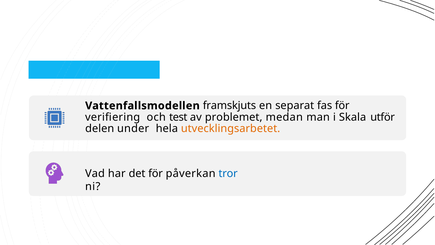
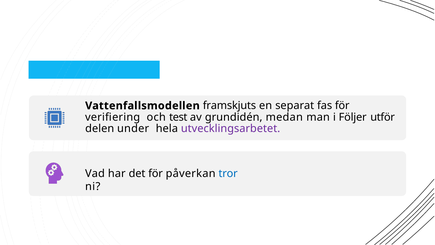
problemet: problemet -> grundidén
Skala: Skala -> Följer
utvecklingsarbetet colour: orange -> purple
